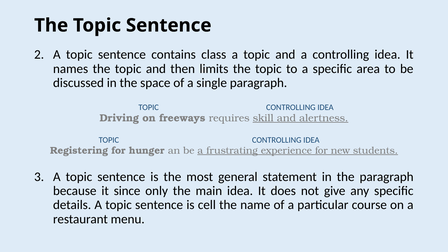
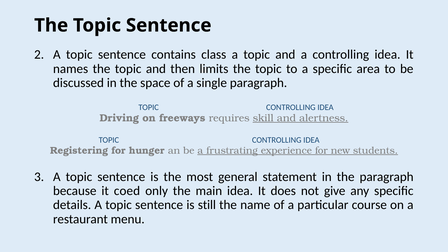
since: since -> coed
cell: cell -> still
